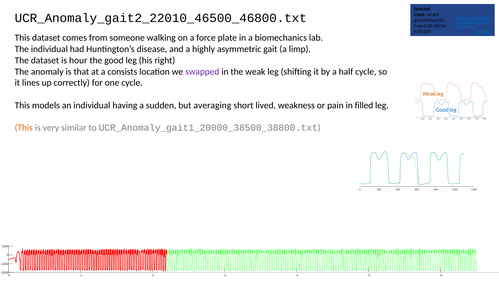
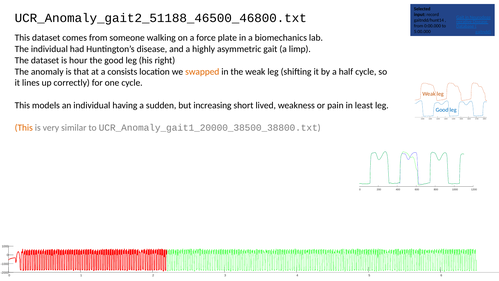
UCR_Anomaly_gait2_22010_46500_46800.txt: UCR_Anomaly_gait2_22010_46500_46800.txt -> UCR_Anomaly_gait2_51188_46500_46800.txt
swapped colour: purple -> orange
averaging: averaging -> increasing
filled: filled -> least
